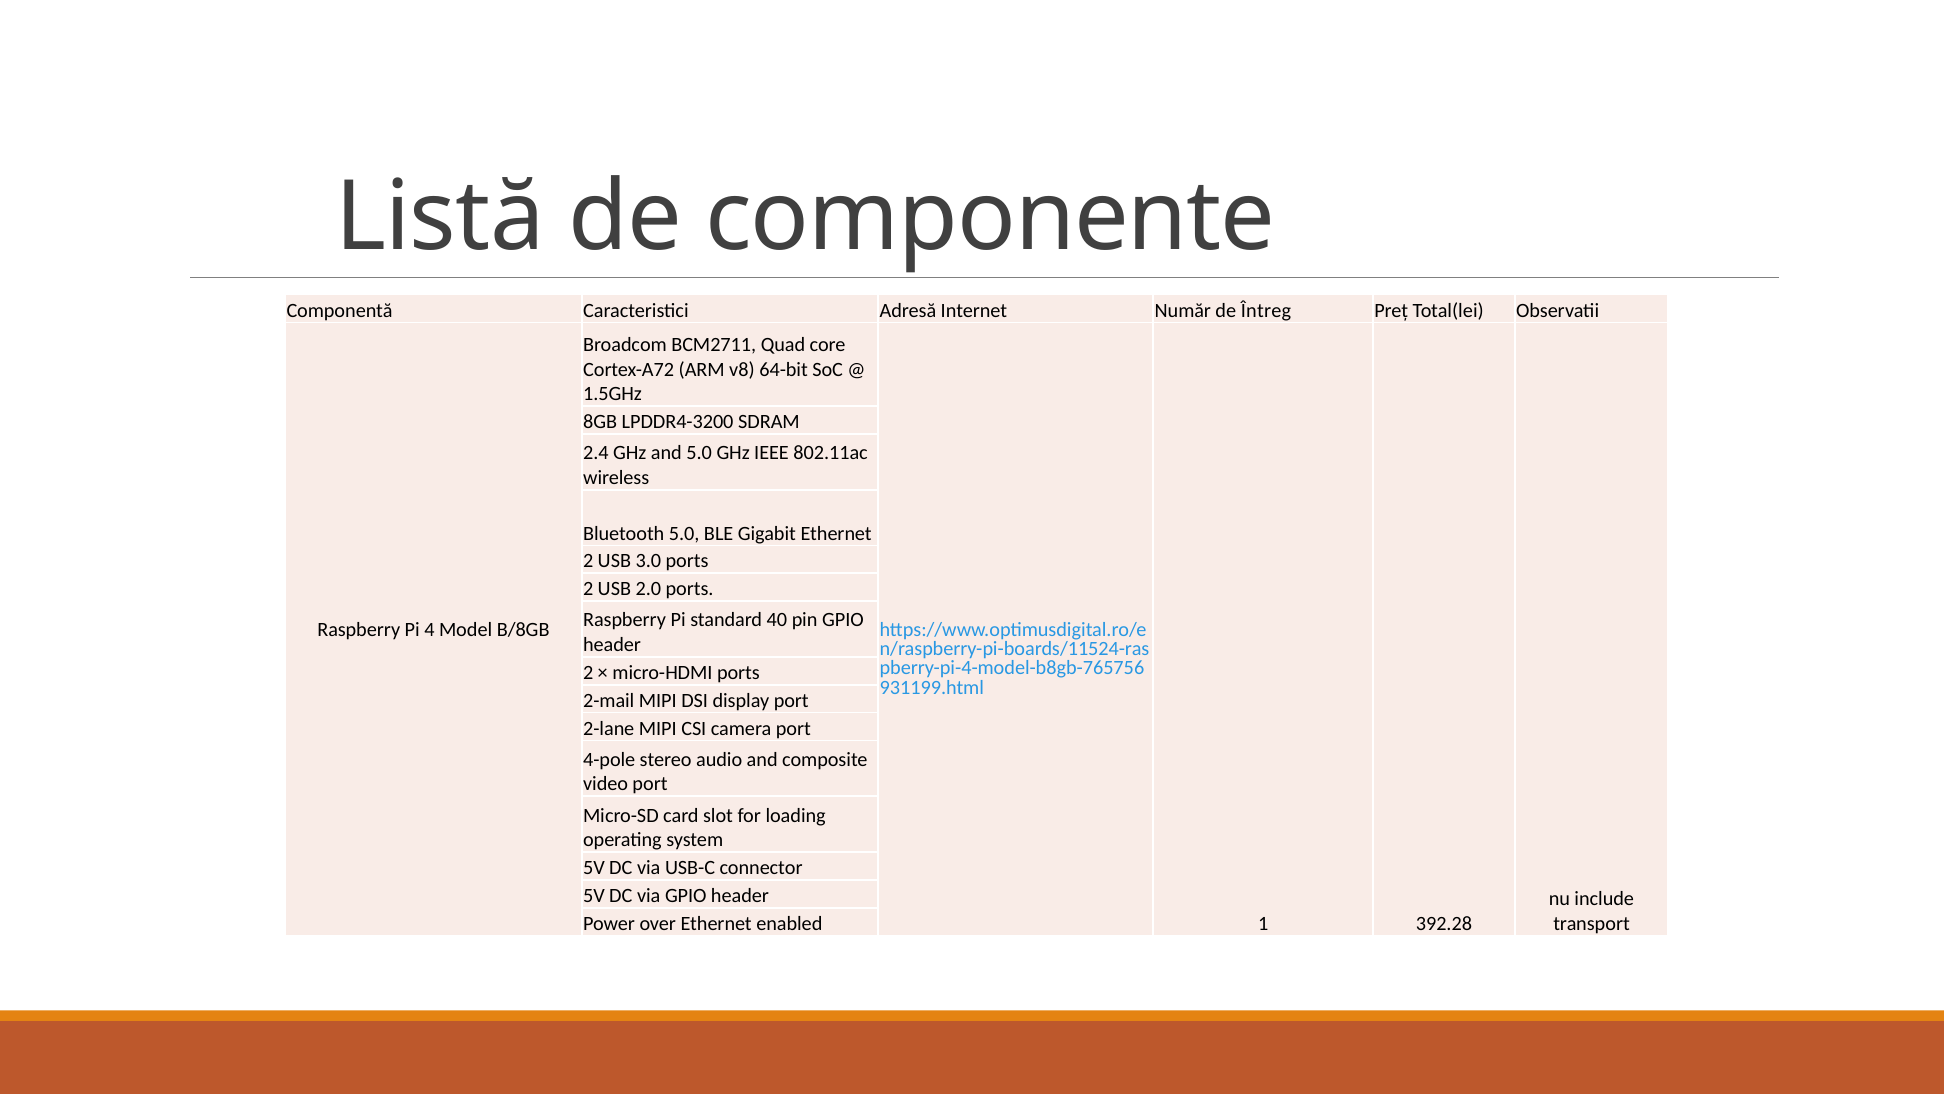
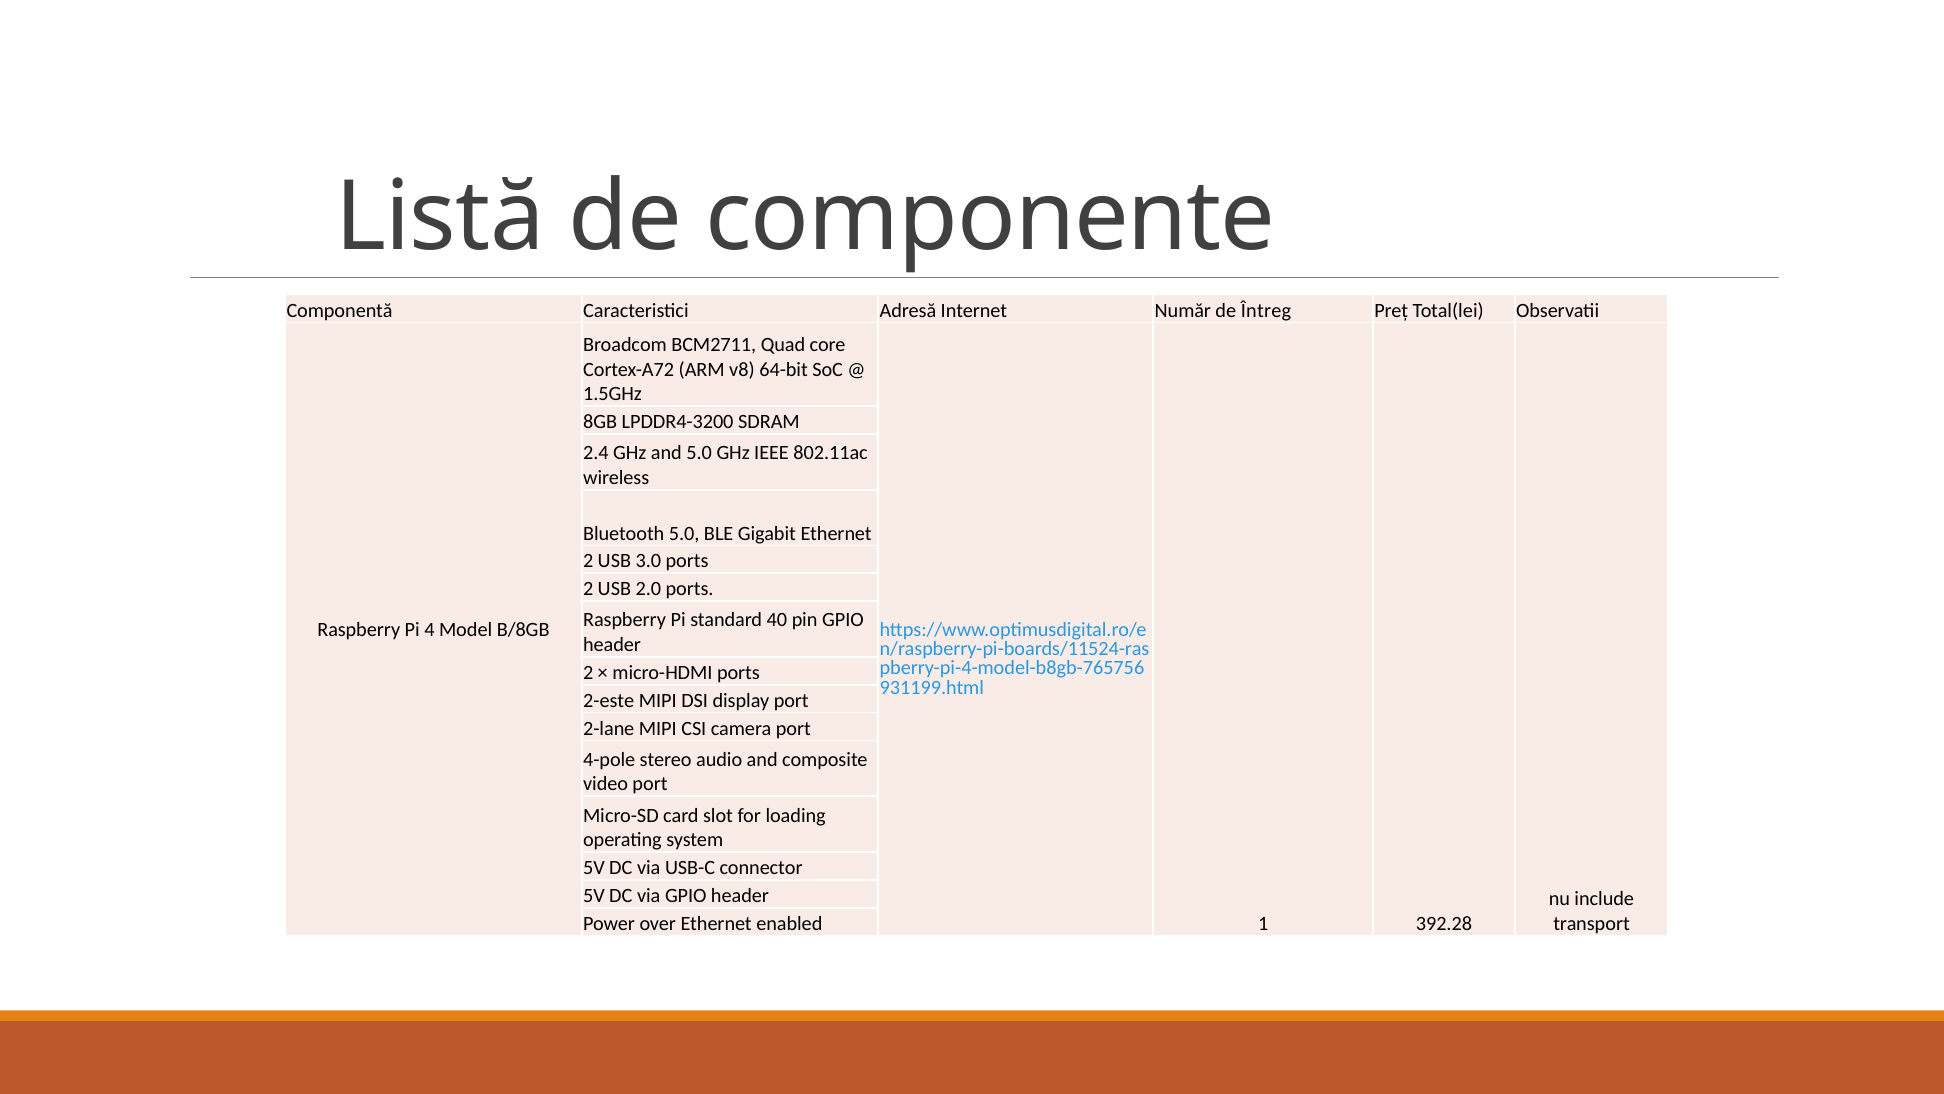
2-mail: 2-mail -> 2-este
